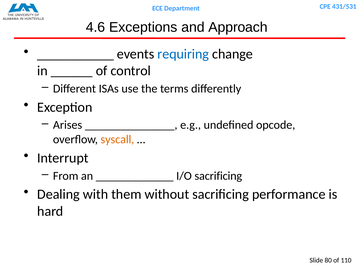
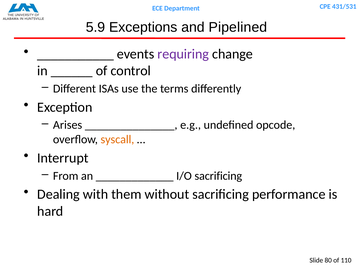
4.6: 4.6 -> 5.9
Approach: Approach -> Pipelined
requiring colour: blue -> purple
